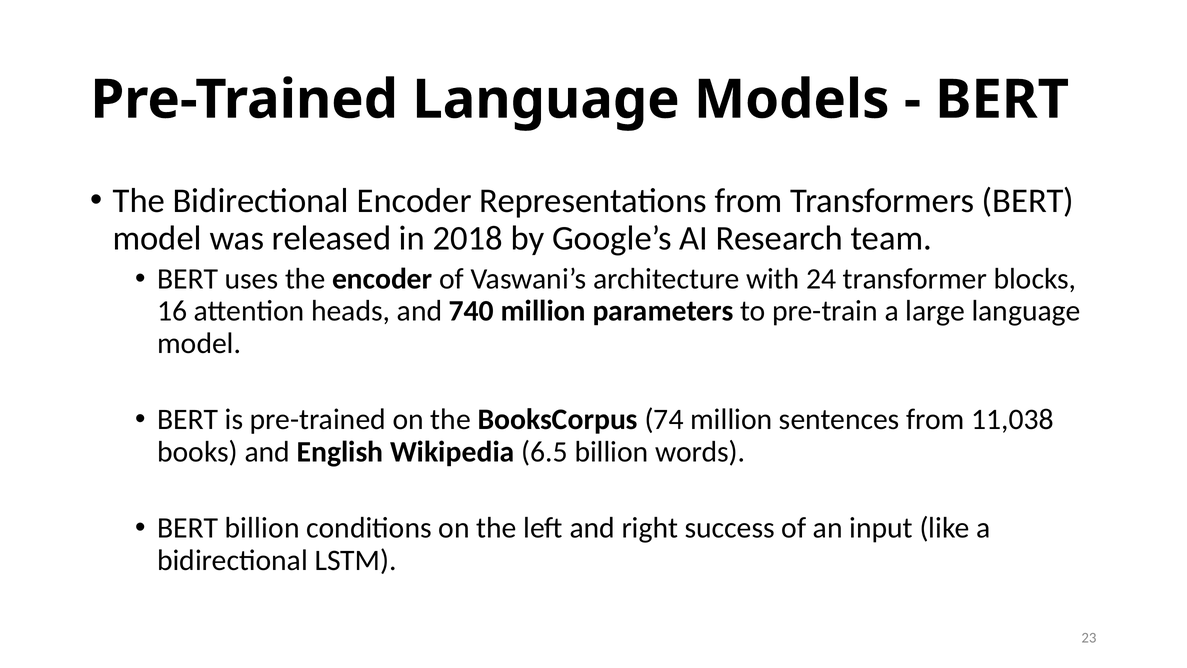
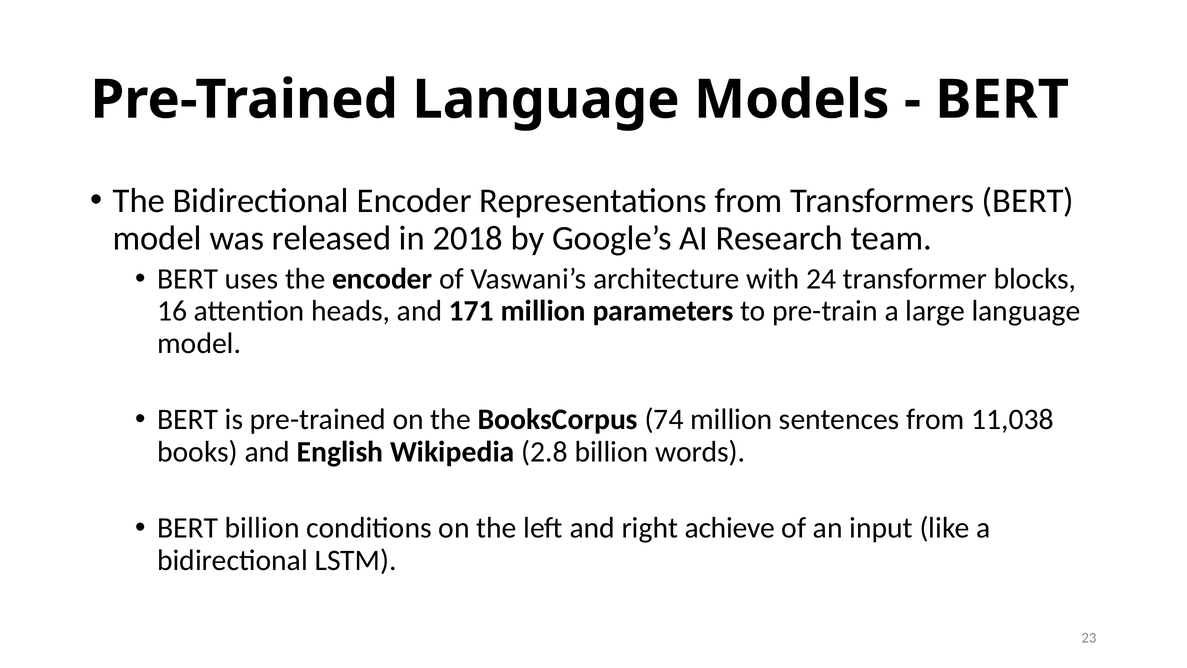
740: 740 -> 171
6.5: 6.5 -> 2.8
success: success -> achieve
